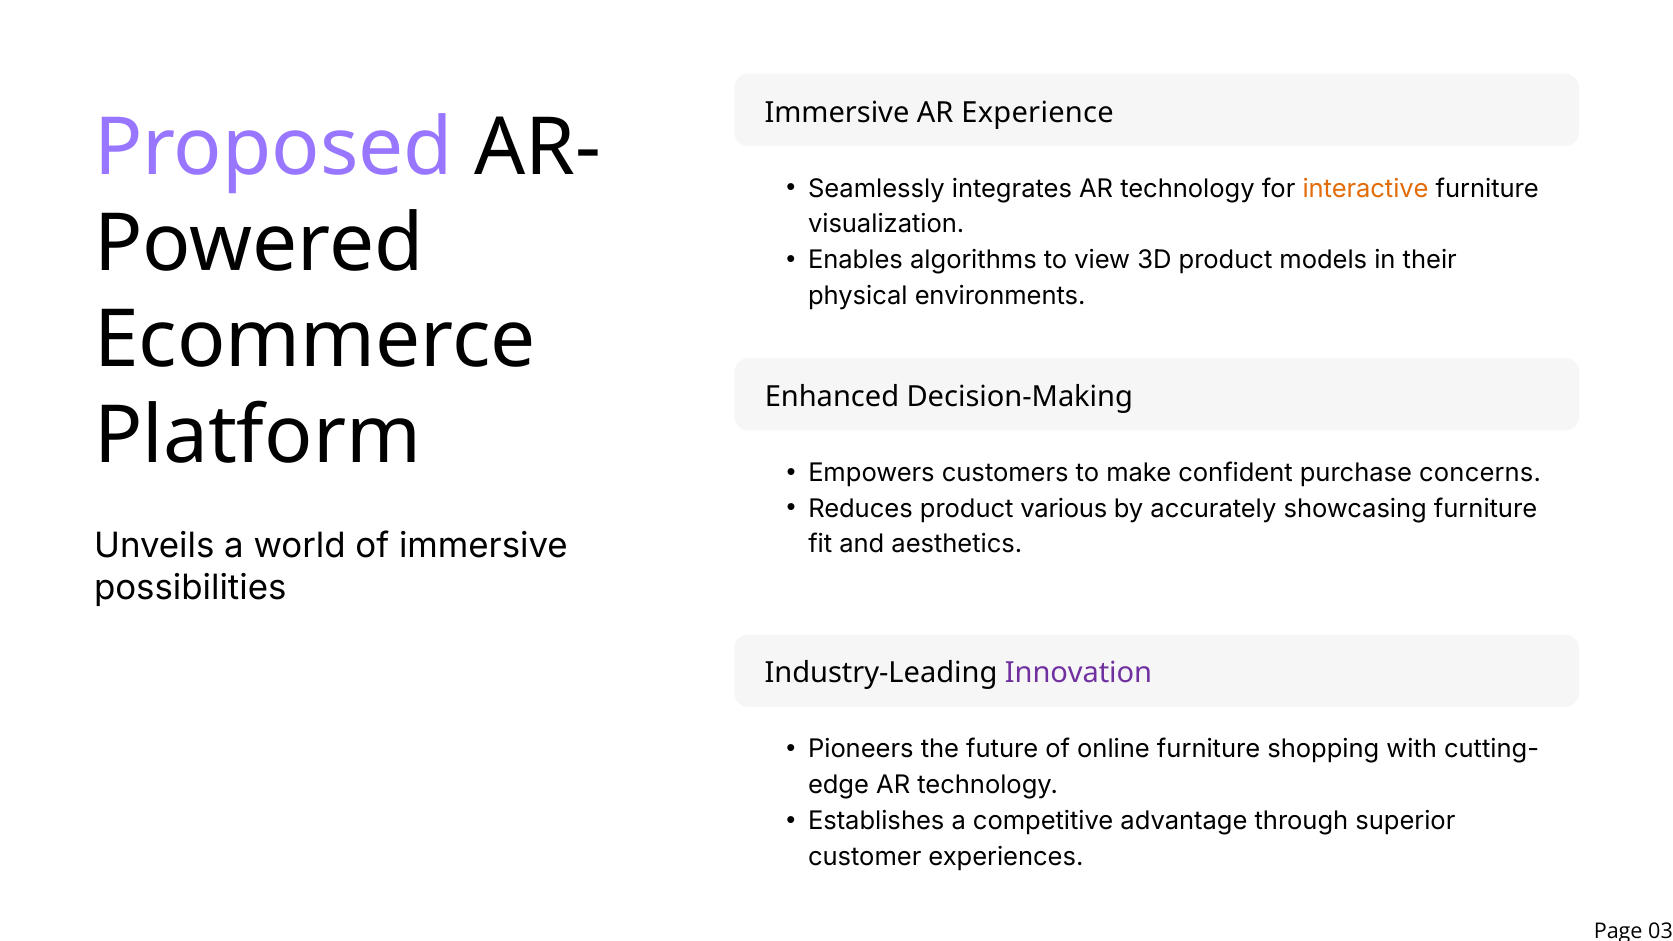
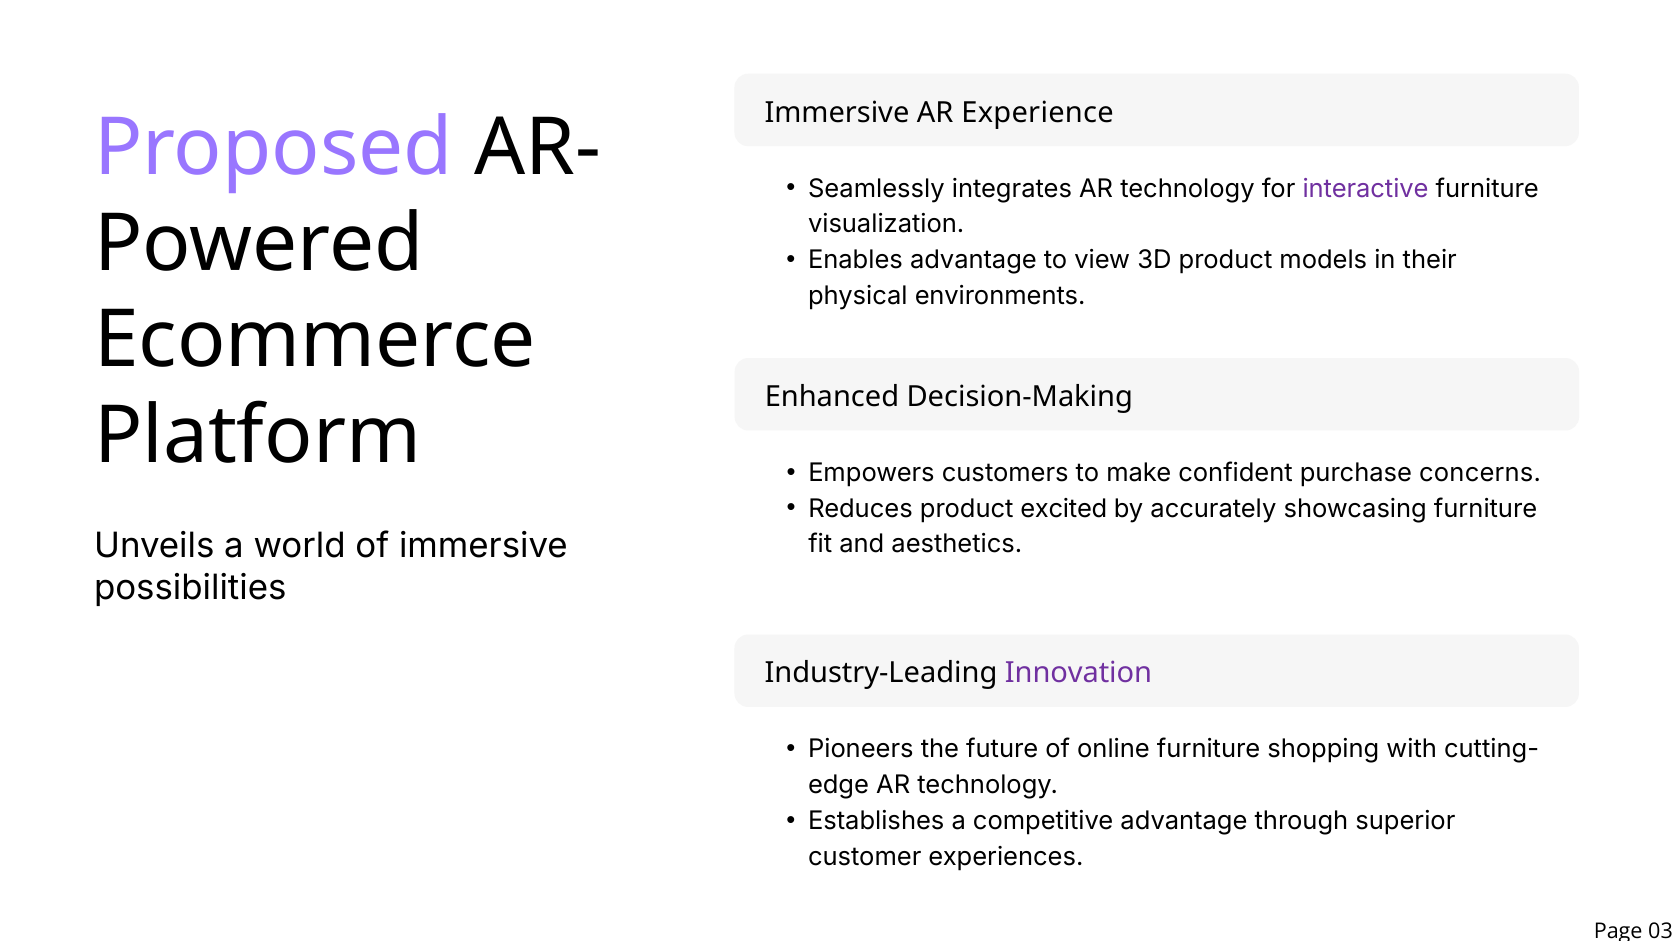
interactive colour: orange -> purple
Enables algorithms: algorithms -> advantage
various: various -> excited
